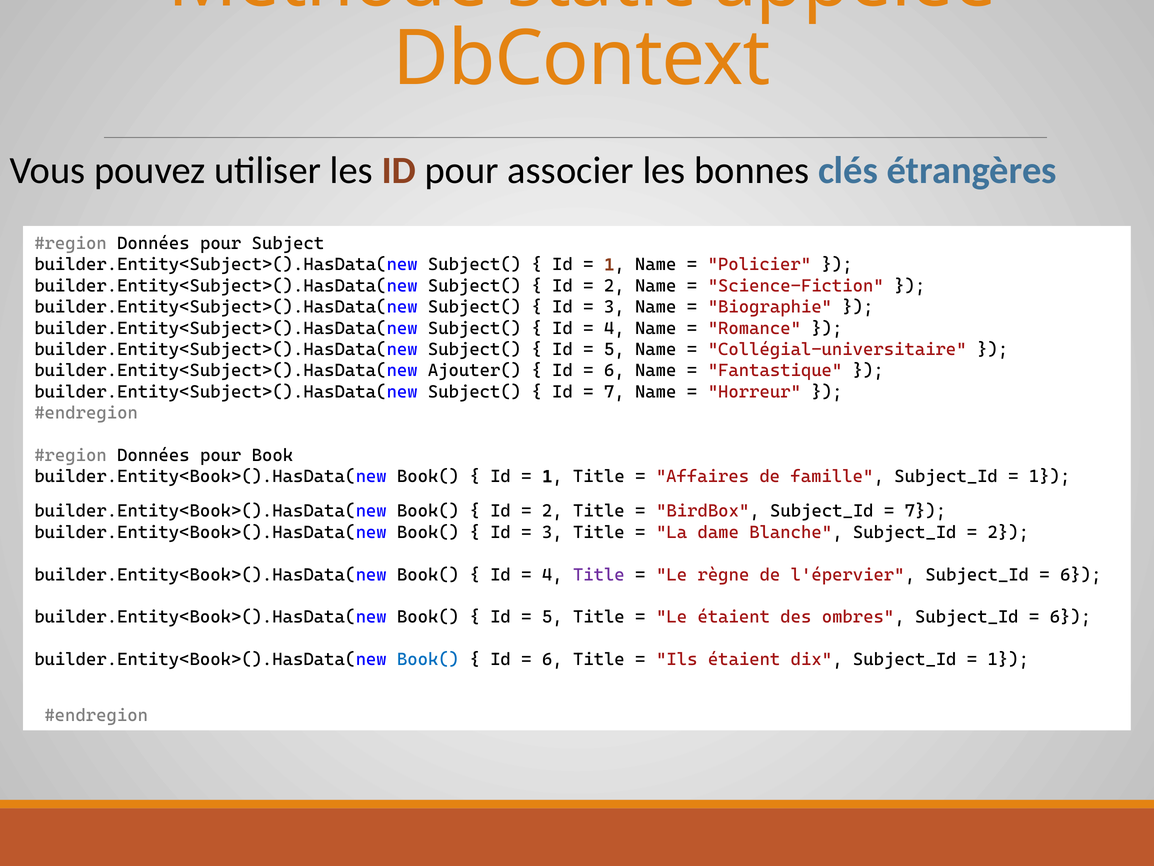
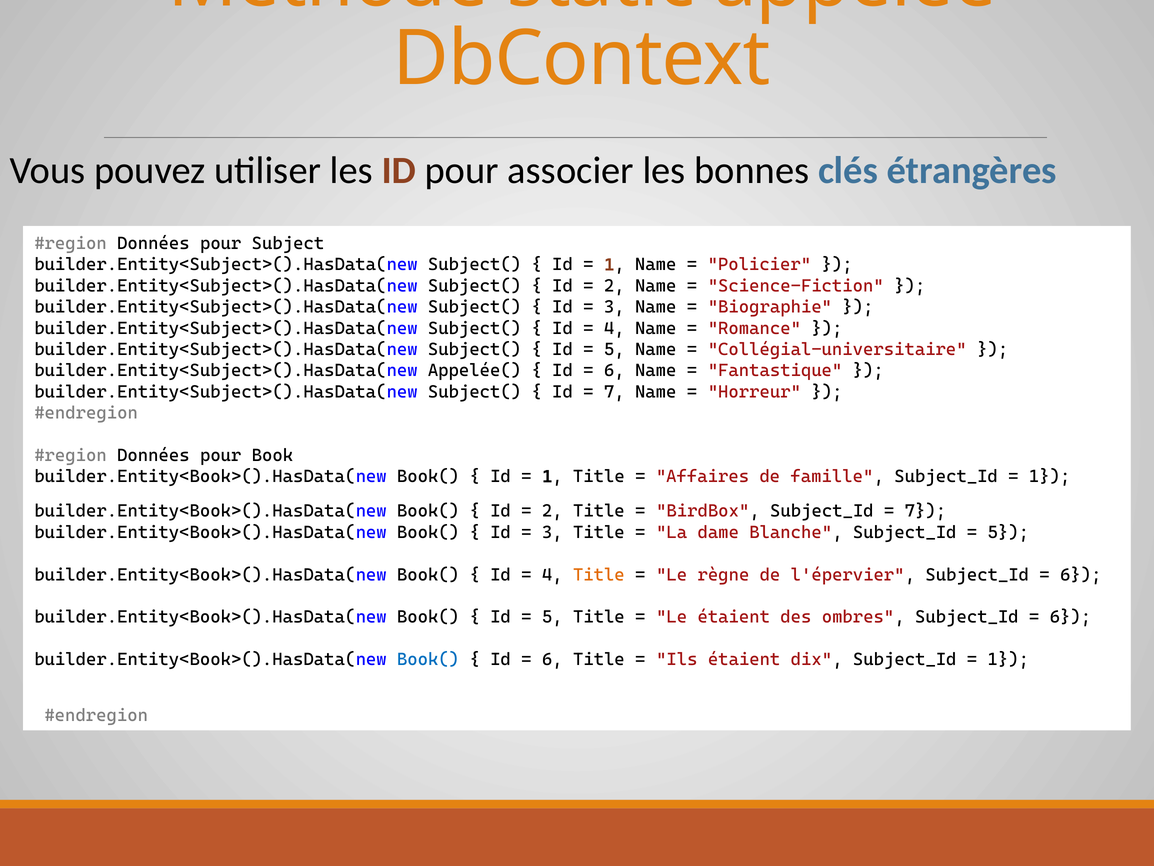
Ajouter(: Ajouter( -> Appelée(
2 at (1008, 532): 2 -> 5
Title at (599, 574) colour: purple -> orange
